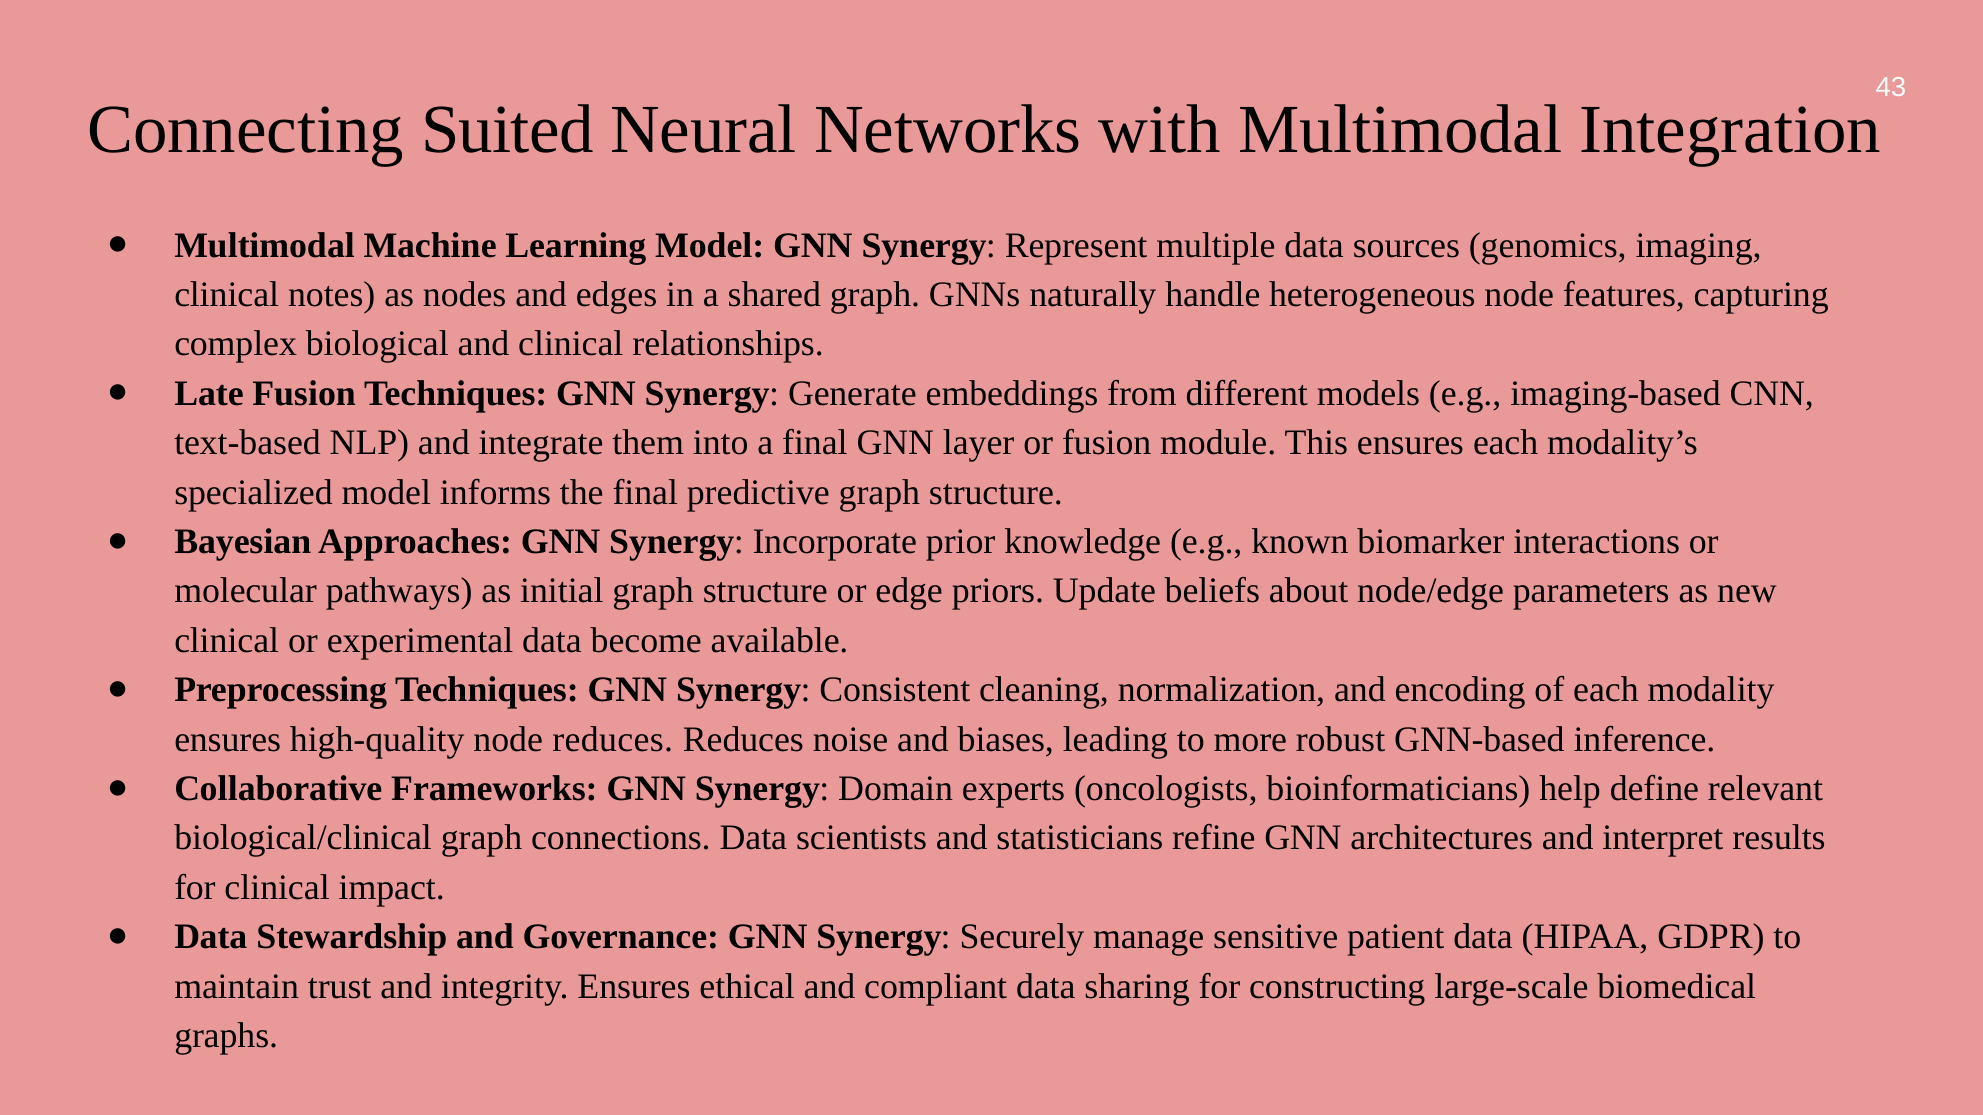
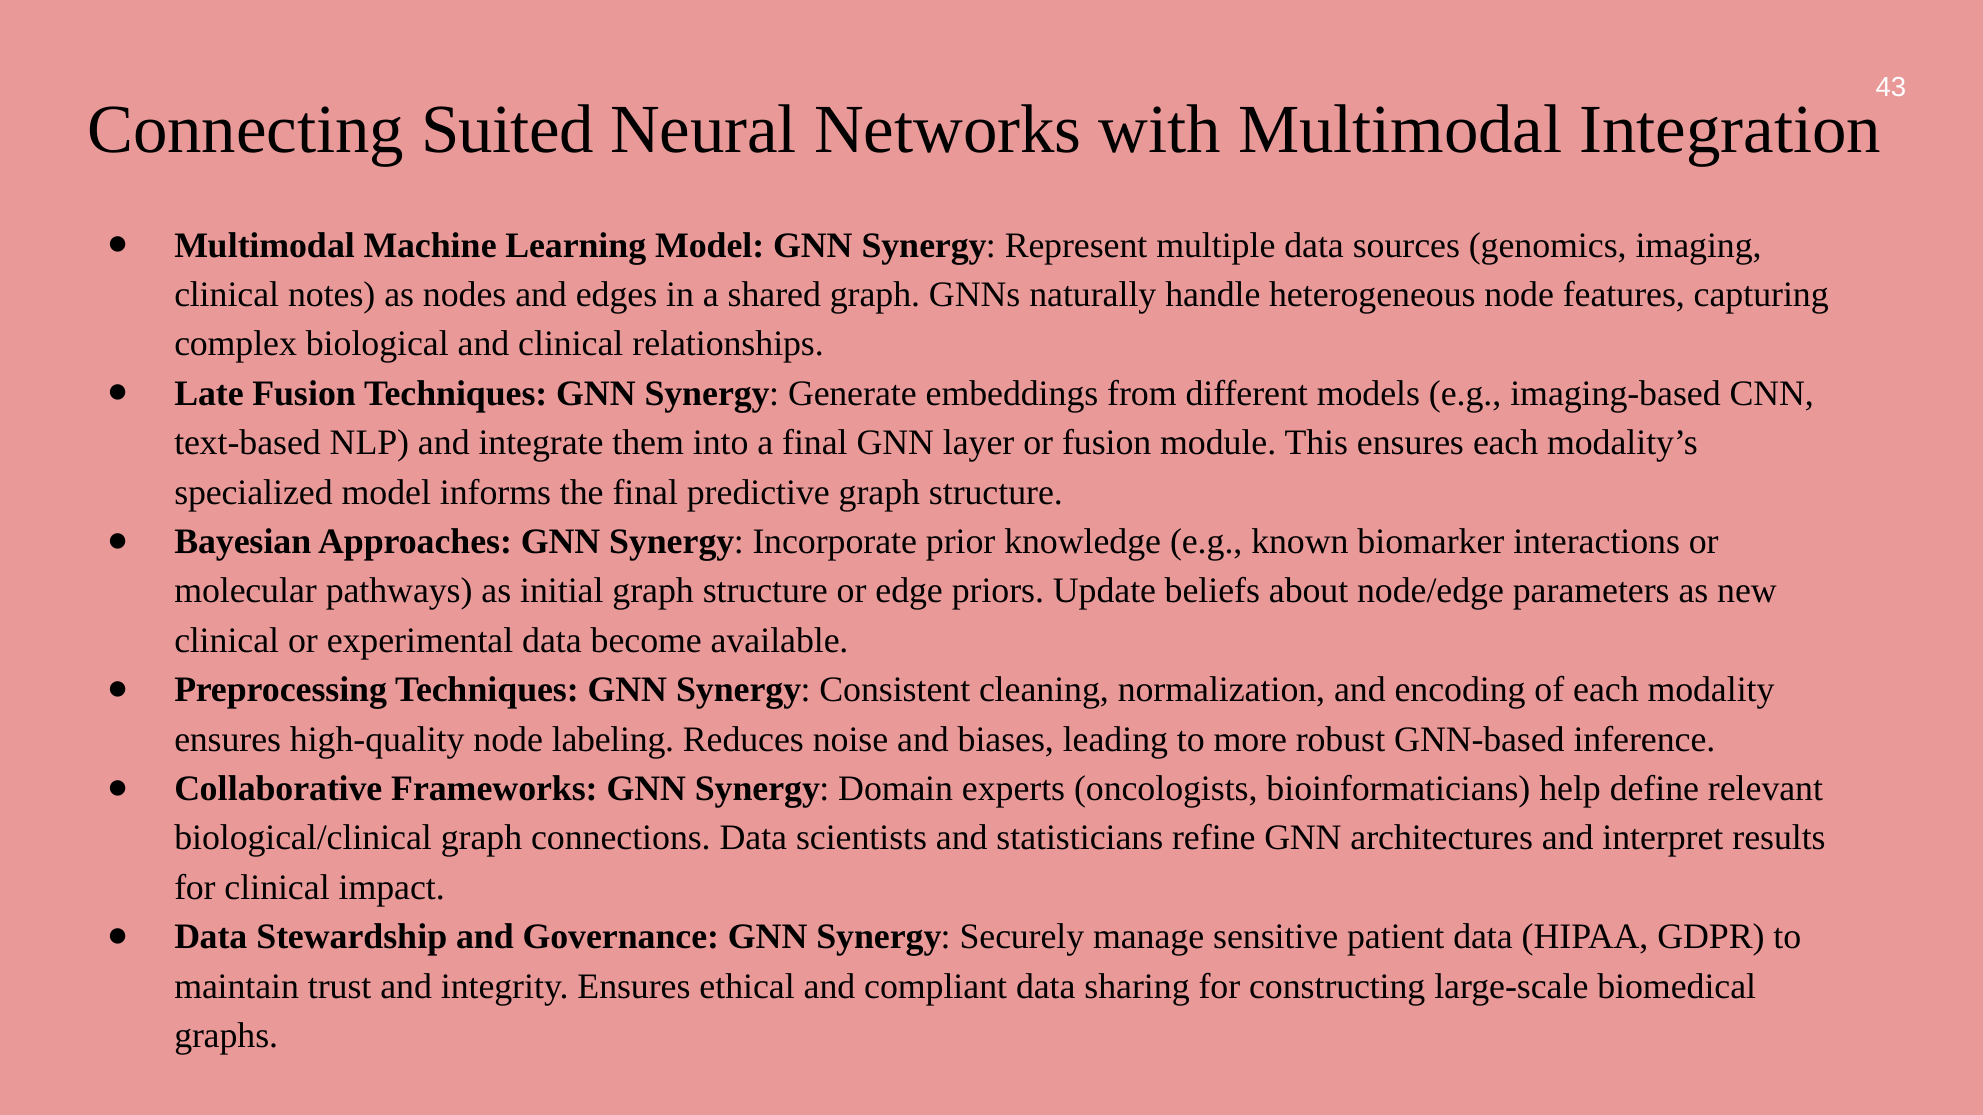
node reduces: reduces -> labeling
